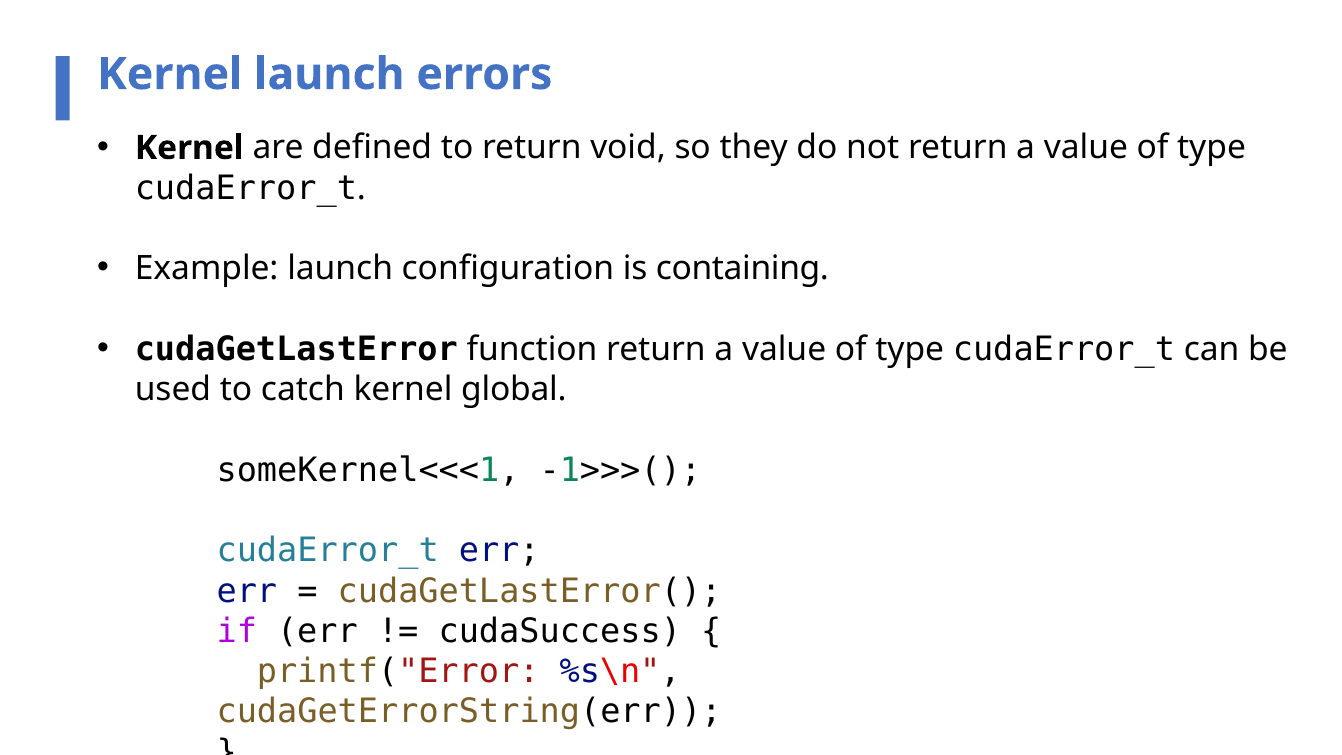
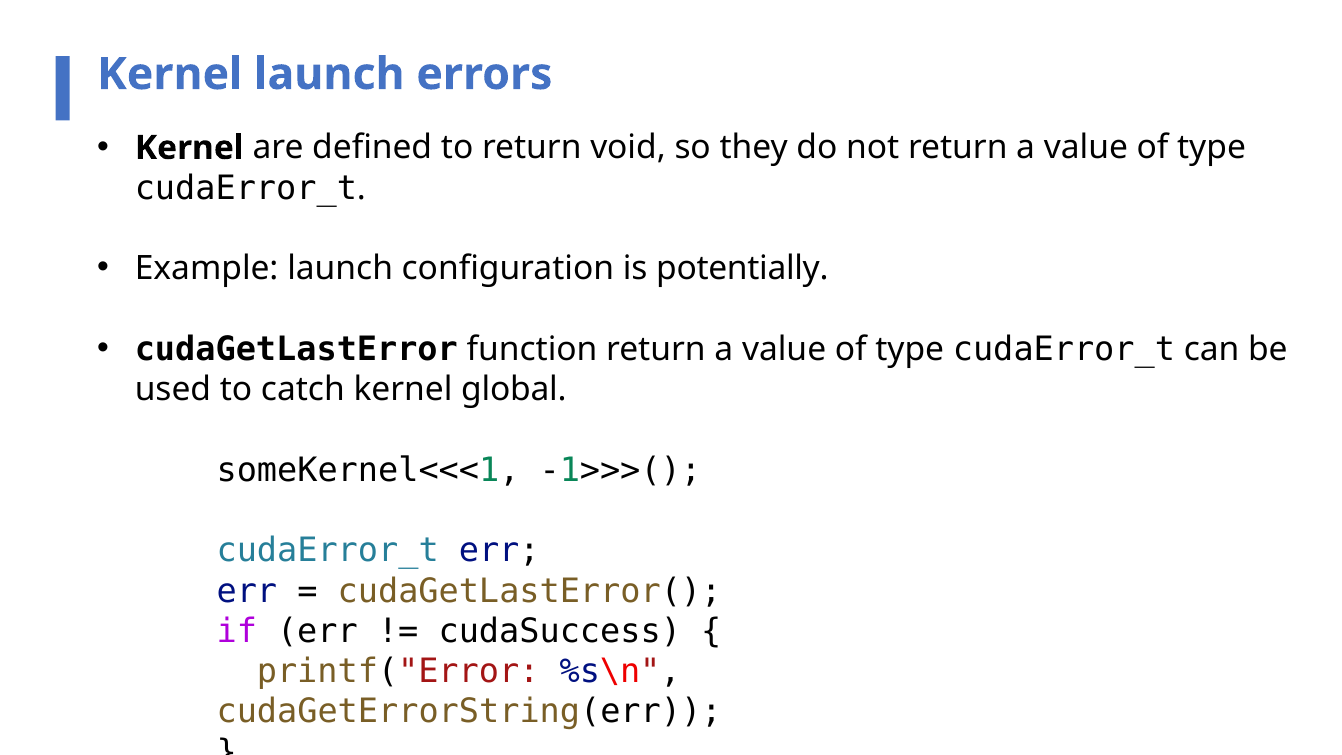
containing: containing -> potentially
